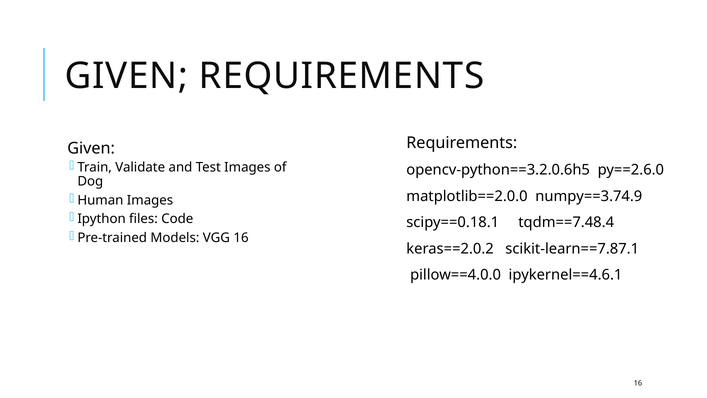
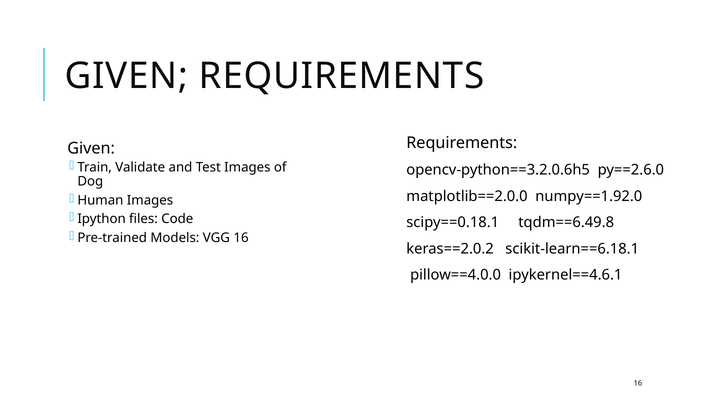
numpy==3.74.9: numpy==3.74.9 -> numpy==1.92.0
tqdm==7.48.4: tqdm==7.48.4 -> tqdm==6.49.8
scikit-learn==7.87.1: scikit-learn==7.87.1 -> scikit-learn==6.18.1
